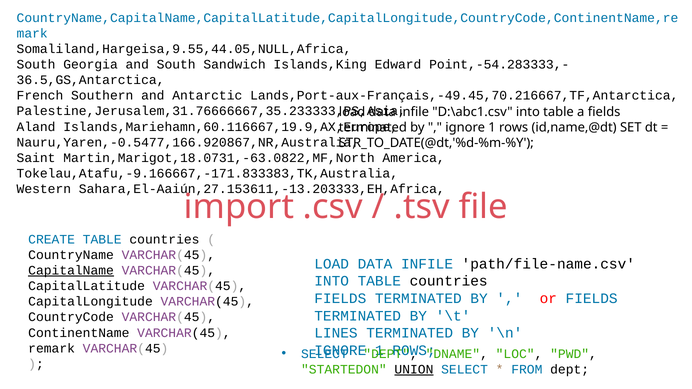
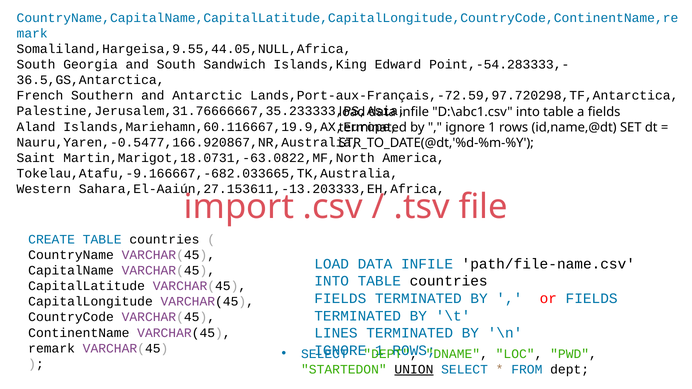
Lands,Port-aux-Français,-49.45,70.216667,TF,Antarctica: Lands,Port-aux-Français,-49.45,70.216667,TF,Antarctica -> Lands,Port-aux-Français,-72.59,97.720298,TF,Antarctica
Tokelau,Atafu,-9.166667,-171.833383,TK,Australia: Tokelau,Atafu,-9.166667,-171.833383,TK,Australia -> Tokelau,Atafu,-9.166667,-682.033665,TK,Australia
CapitalName underline: present -> none
